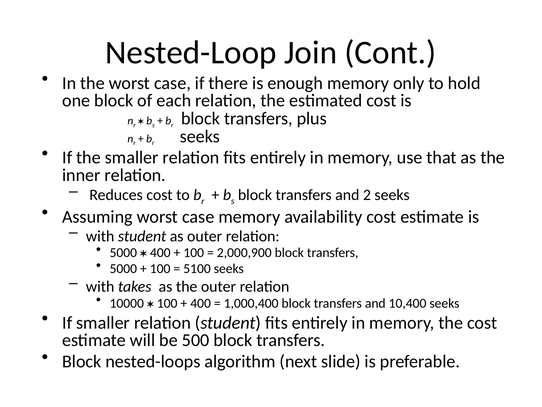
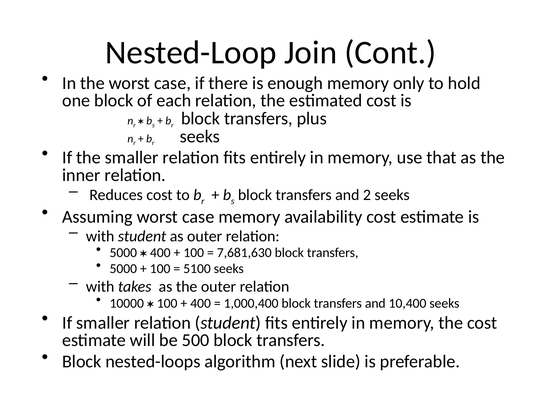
2,000,900: 2,000,900 -> 7,681,630
